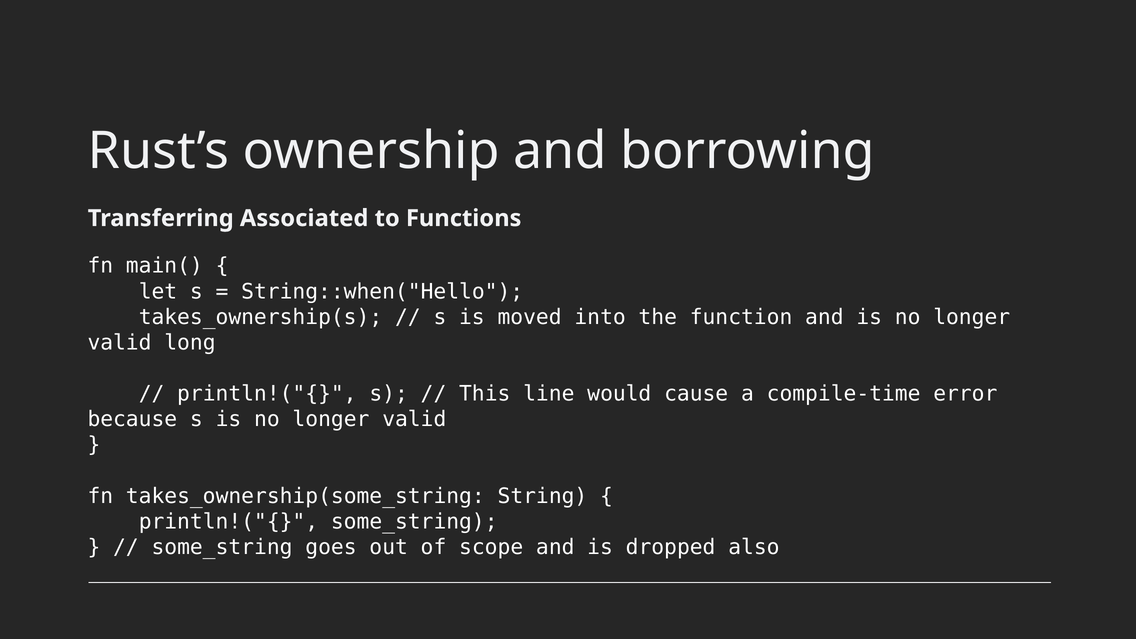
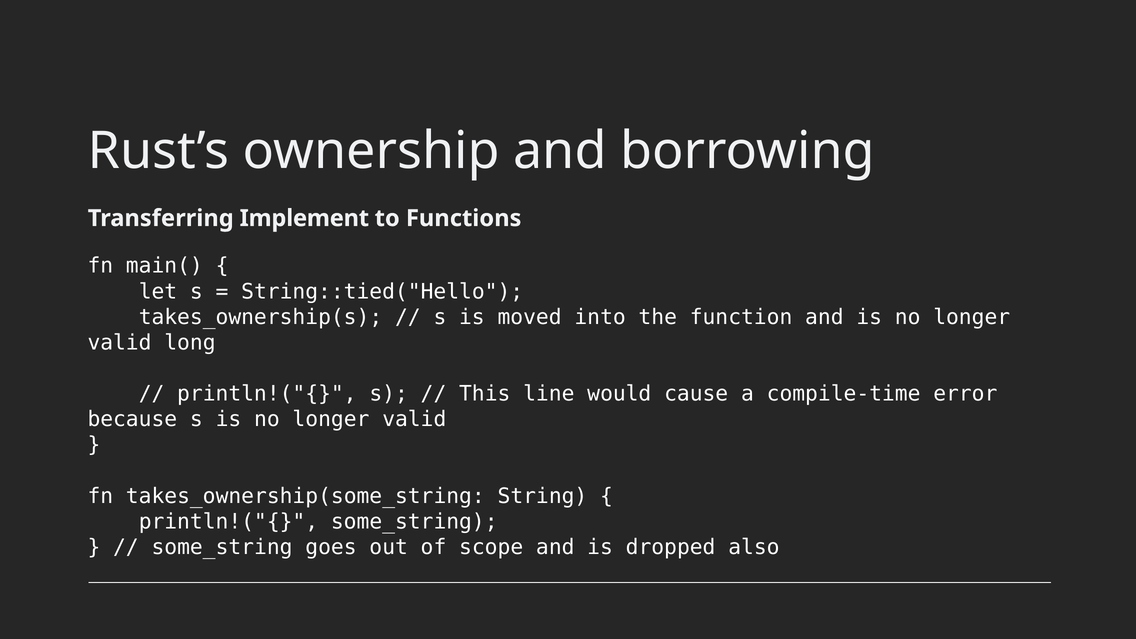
Associated: Associated -> Implement
String::when("Hello: String::when("Hello -> String::tied("Hello
